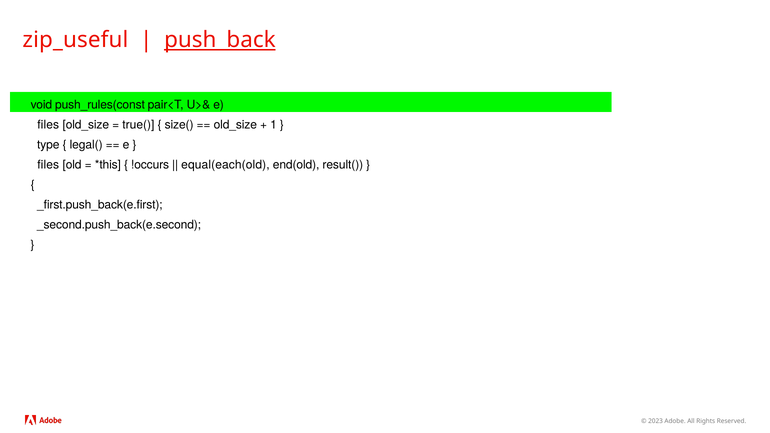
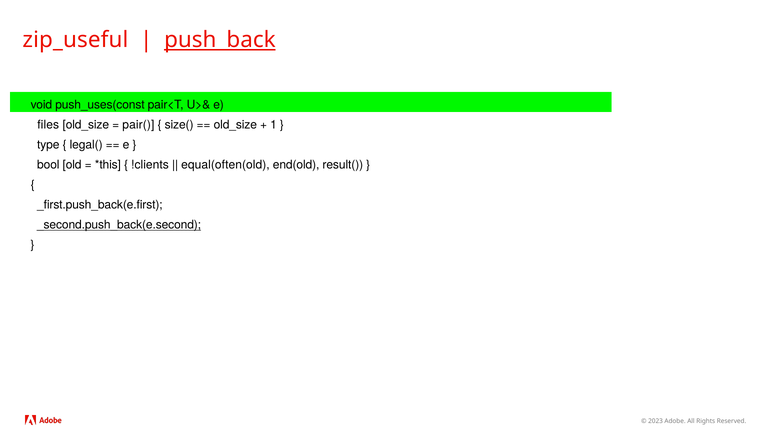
push_rules(const: push_rules(const -> push_uses(const
true(: true( -> pair(
files at (48, 165): files -> bool
!occurs: !occurs -> !clients
equal(each(old: equal(each(old -> equal(often(old
_second.push_back(e.second underline: none -> present
